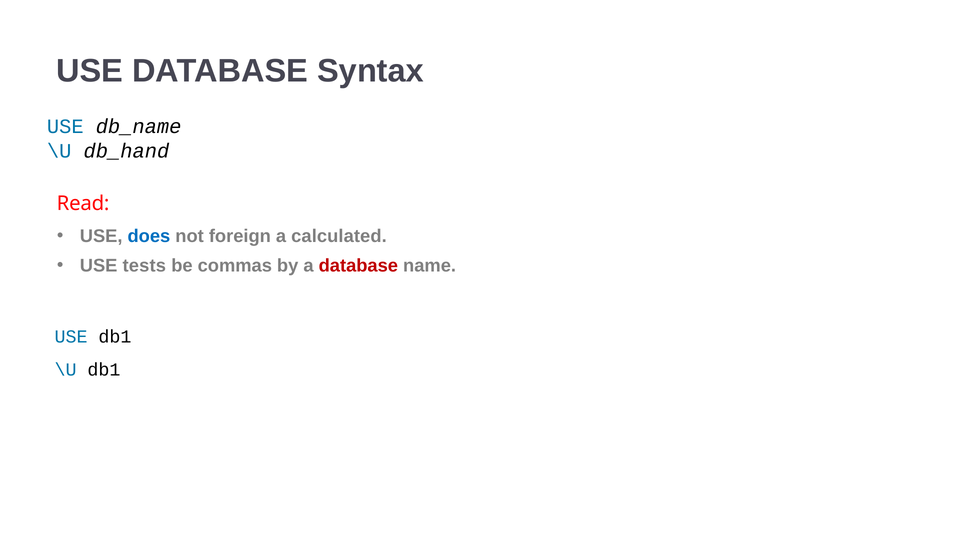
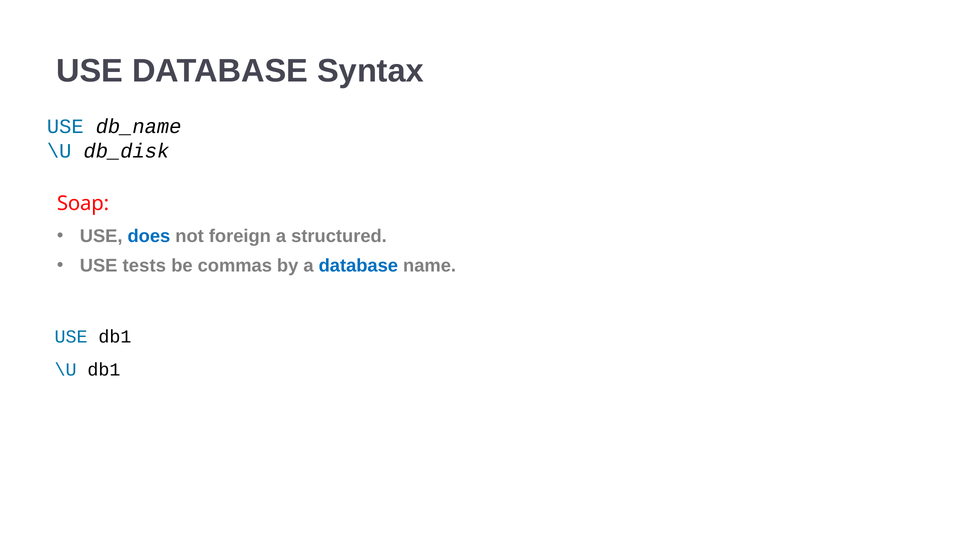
db_hand: db_hand -> db_disk
Read: Read -> Soap
calculated: calculated -> structured
database at (358, 266) colour: red -> blue
